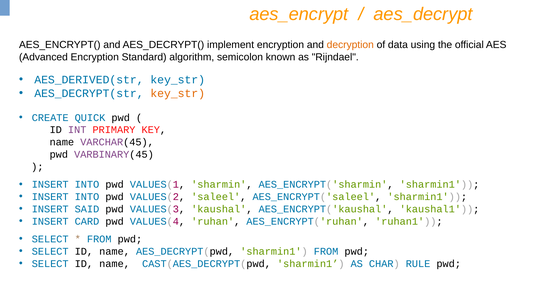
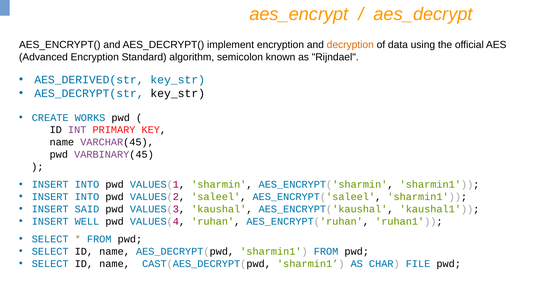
key_str at (178, 93) colour: orange -> black
QUICK: QUICK -> WORKS
CARD: CARD -> WELL
RULE: RULE -> FILE
